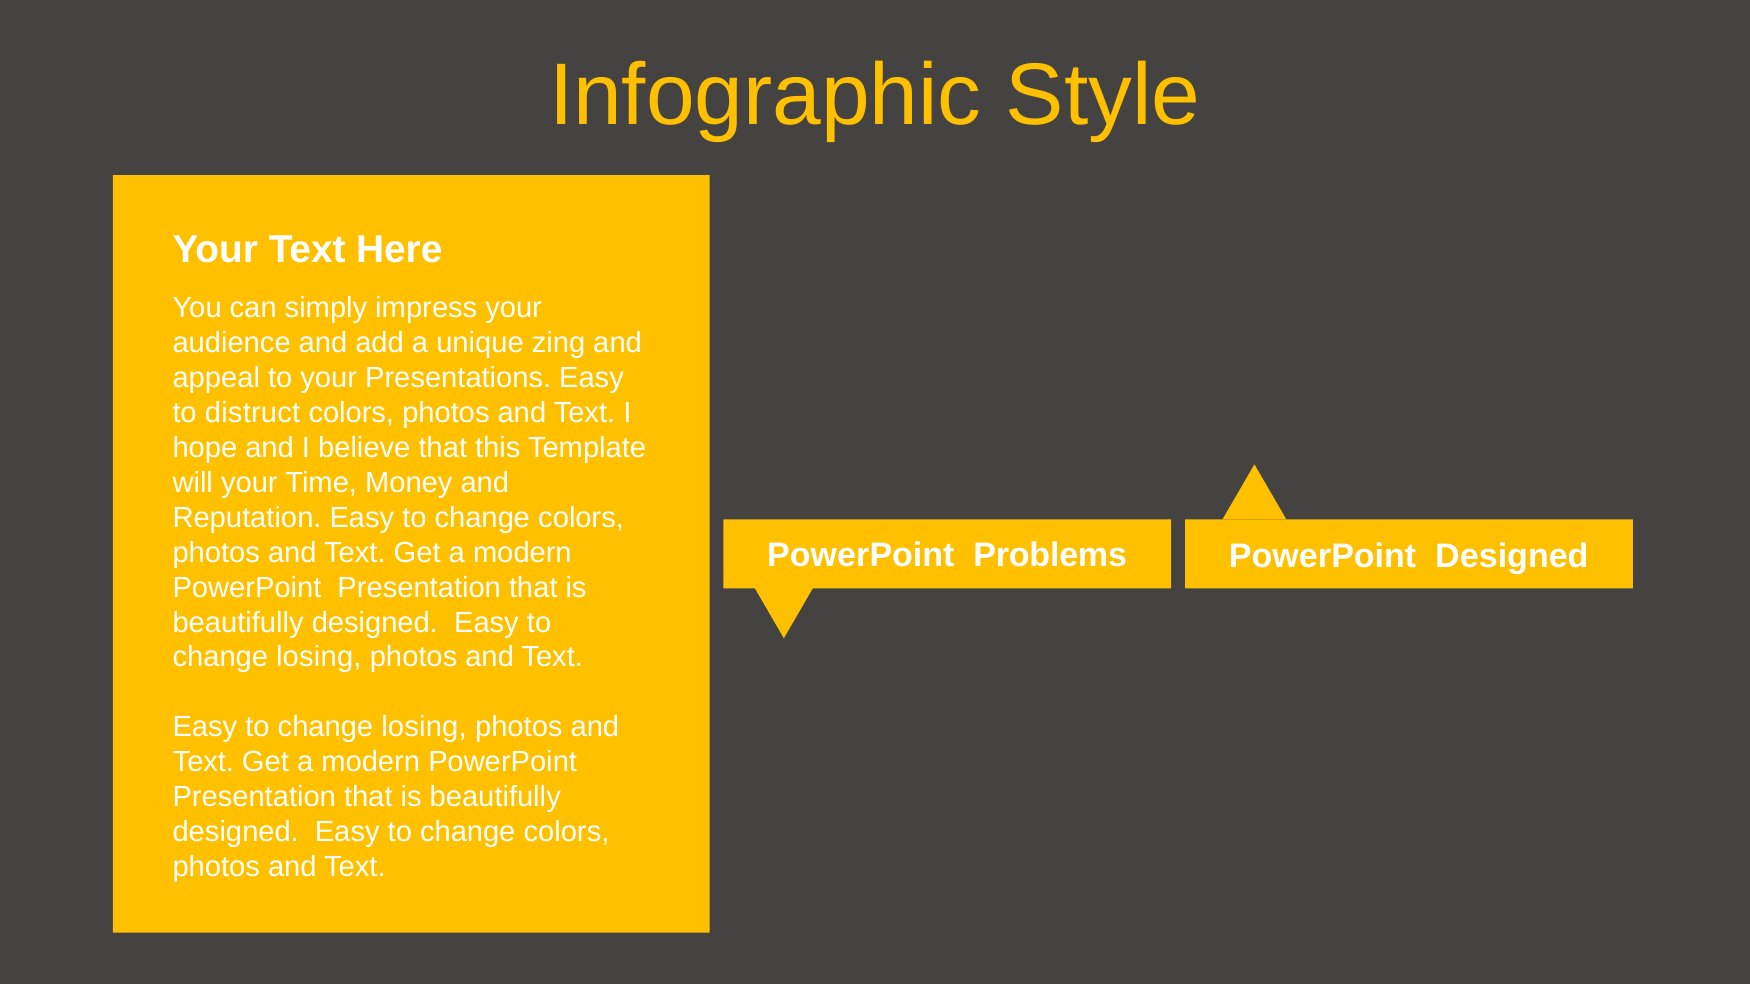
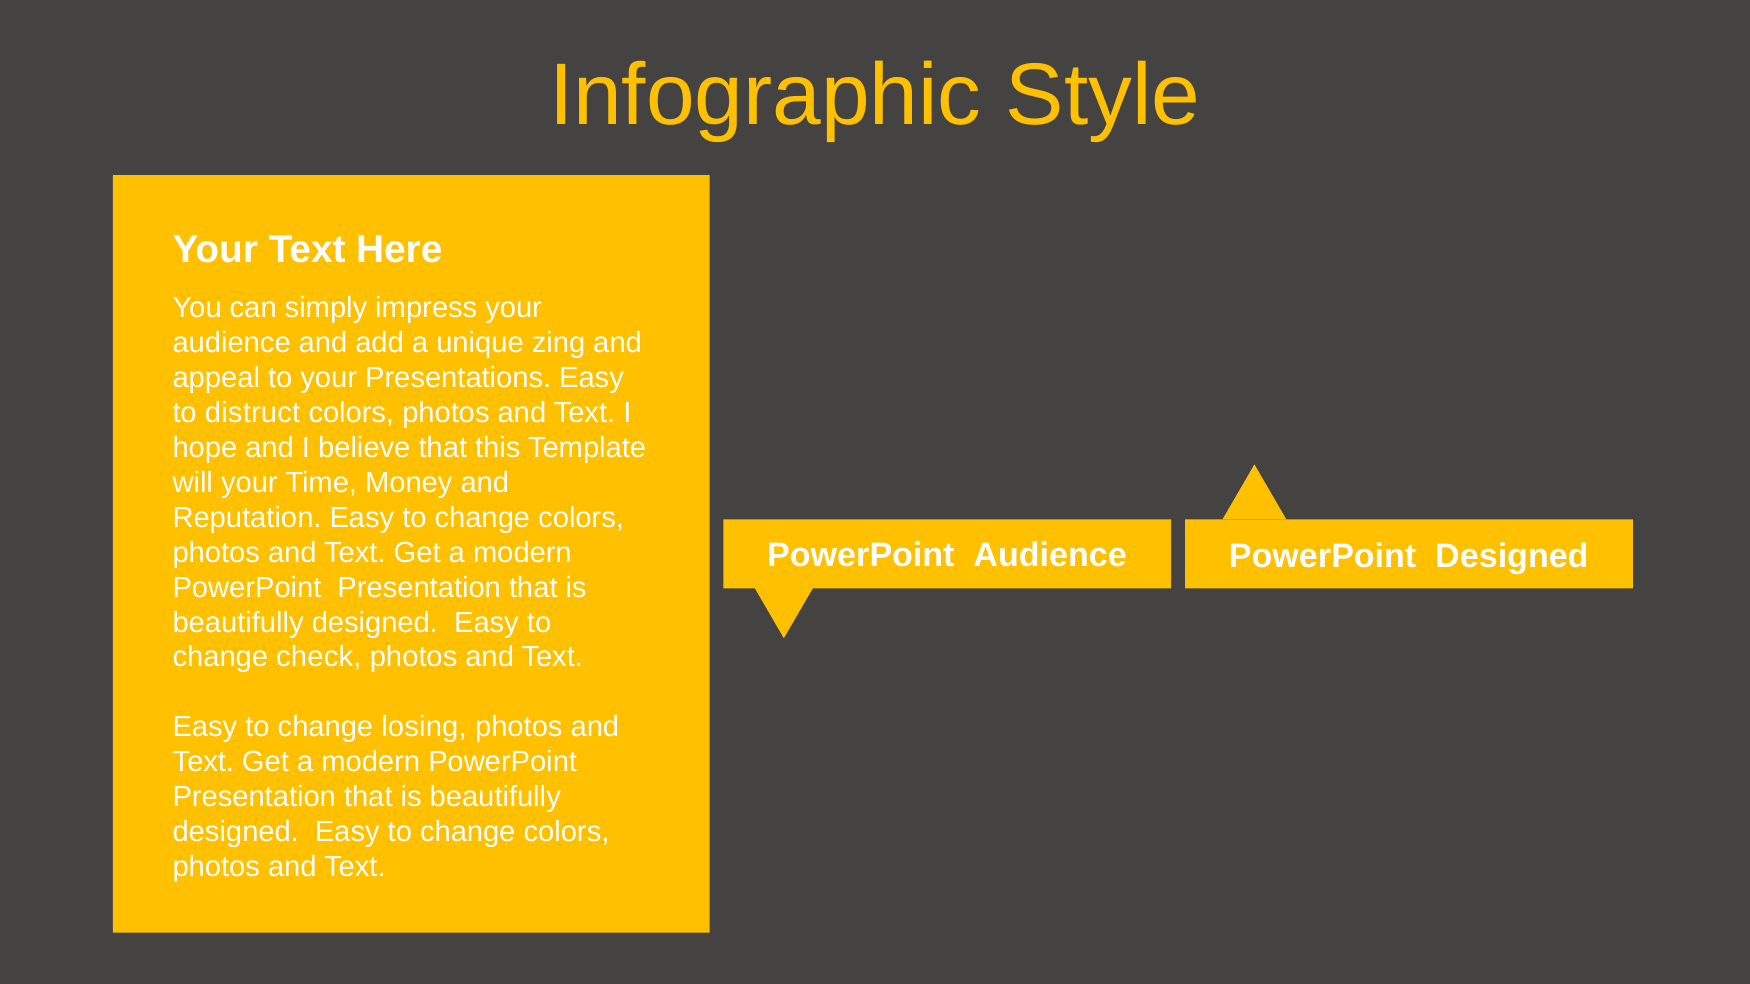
PowerPoint Problems: Problems -> Audience
losing at (319, 658): losing -> check
